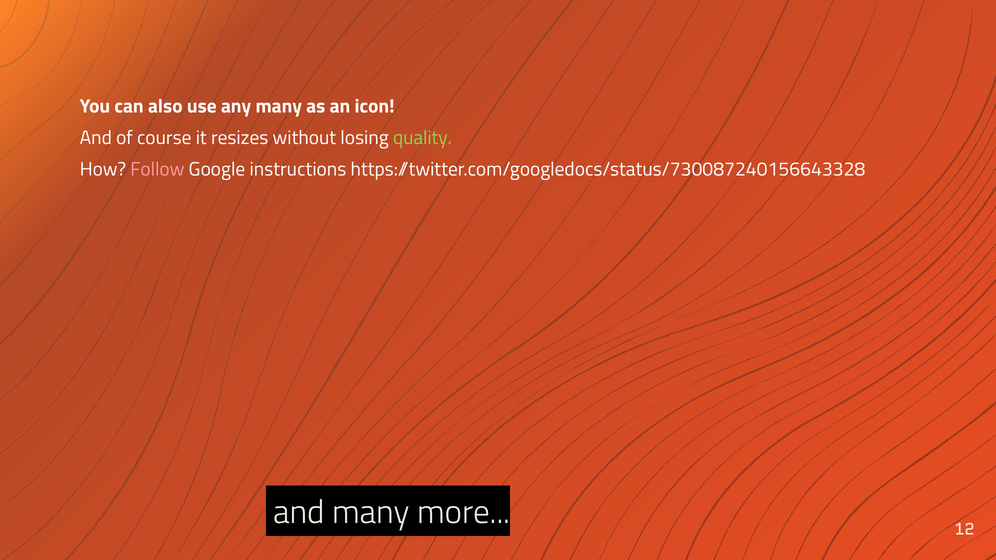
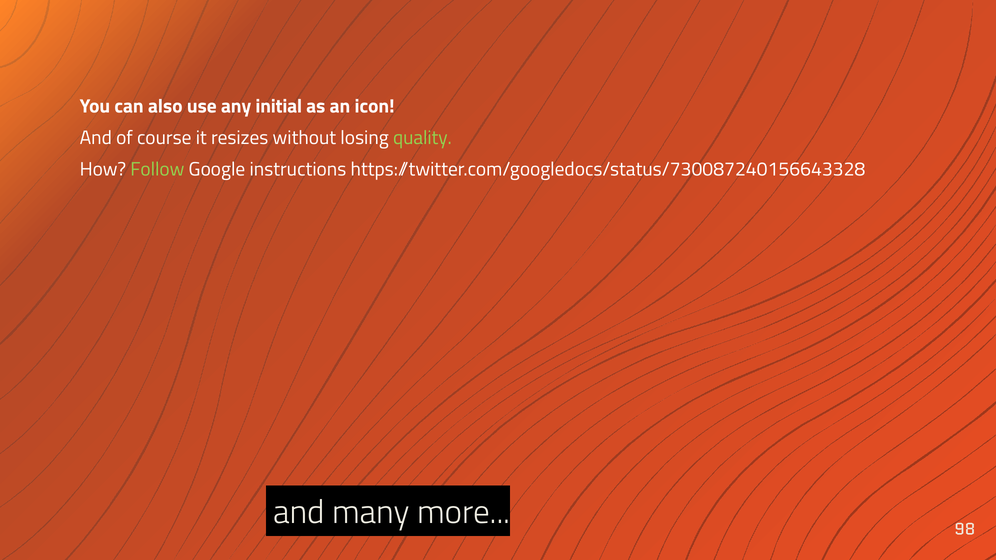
any many: many -> initial
Follow colour: pink -> light green
12: 12 -> 98
